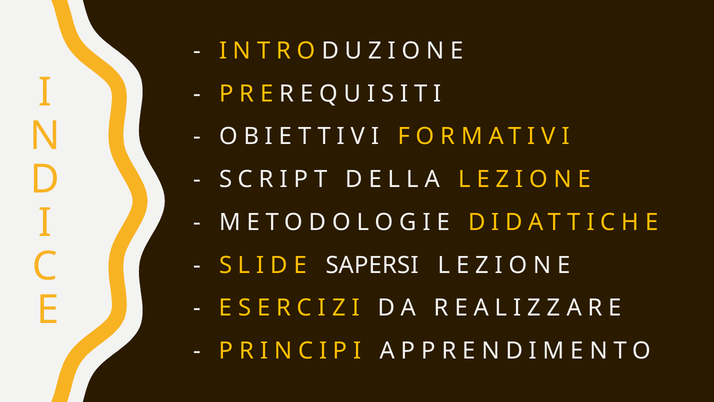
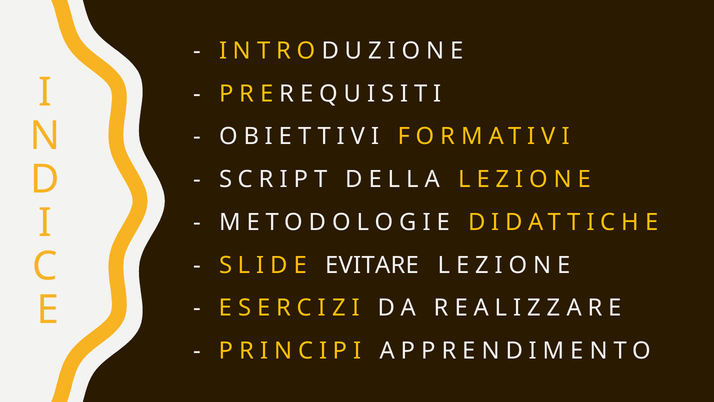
SAPERSI: SAPERSI -> EVITARE
